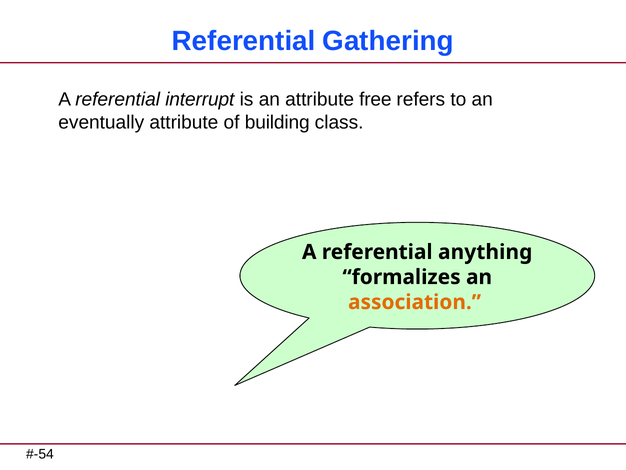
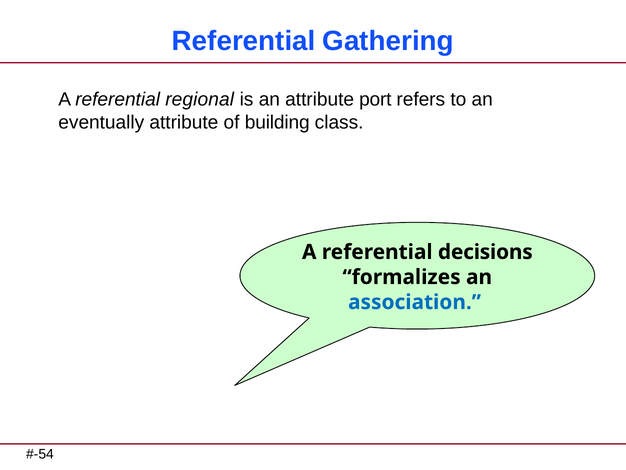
interrupt: interrupt -> regional
free: free -> port
anything: anything -> decisions
association colour: orange -> blue
